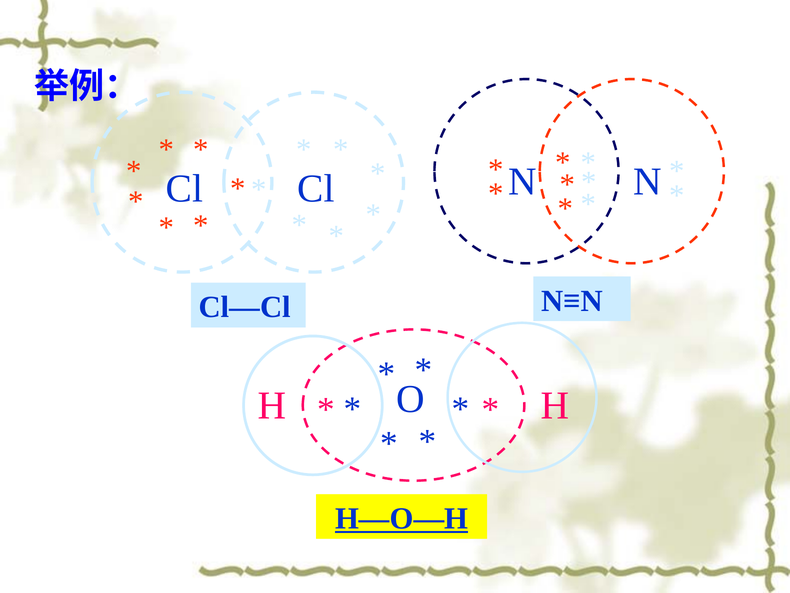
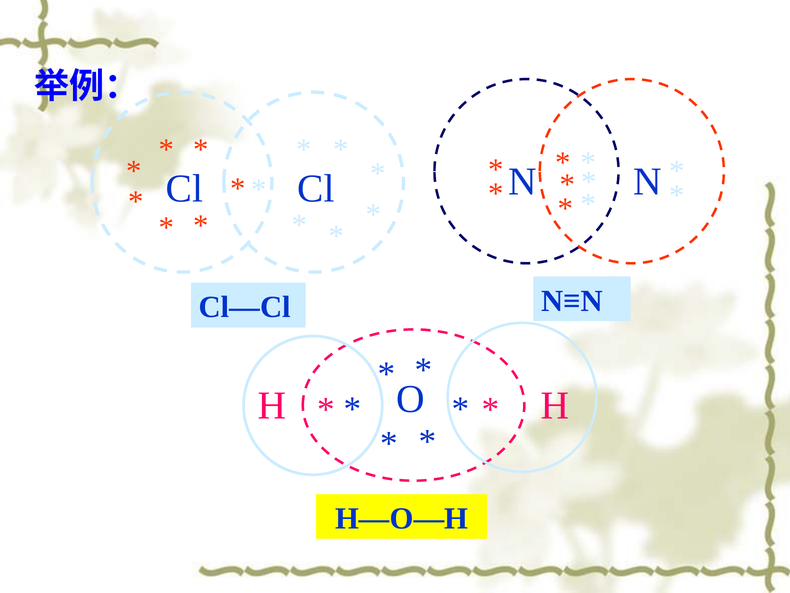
H—O—H underline: present -> none
